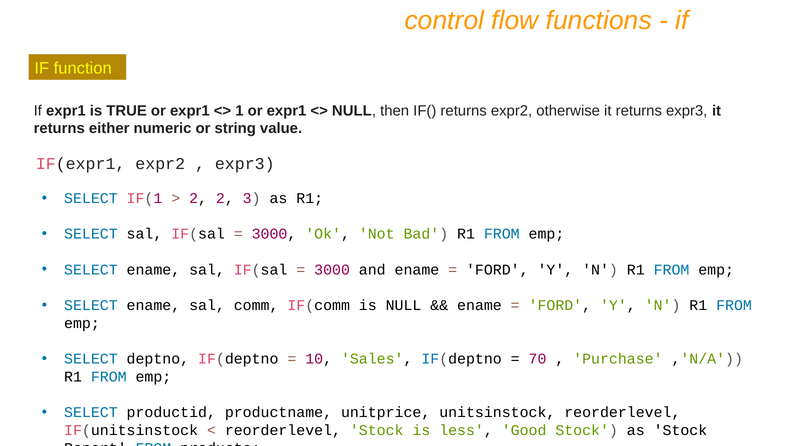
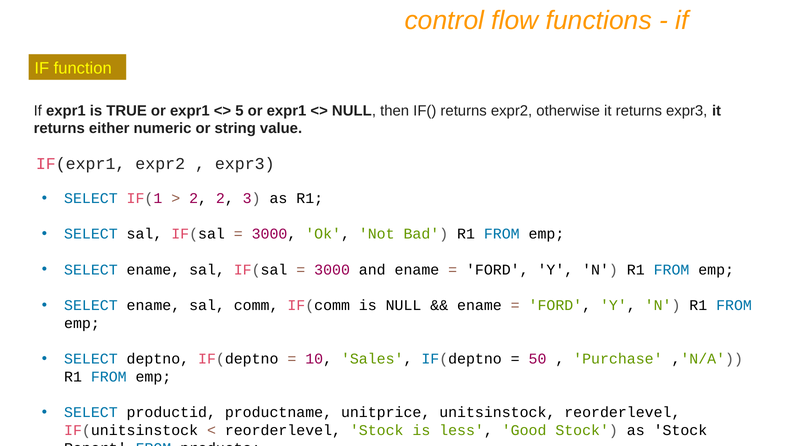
1: 1 -> 5
70: 70 -> 50
